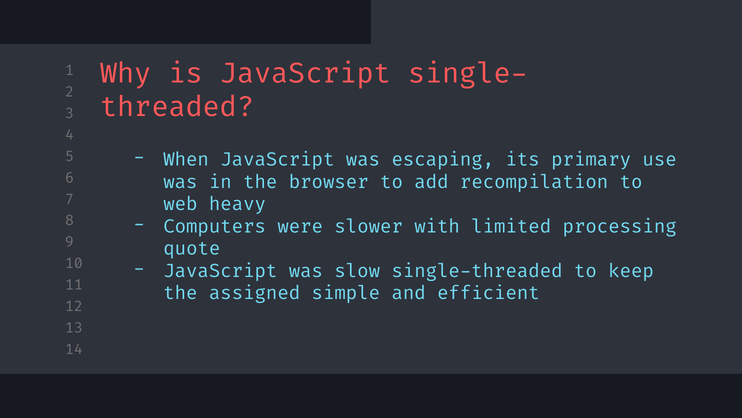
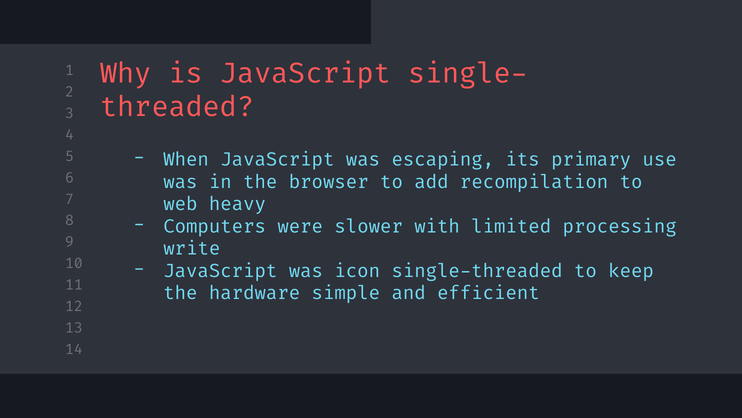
quote: quote -> write
slow: slow -> icon
assigned: assigned -> hardware
